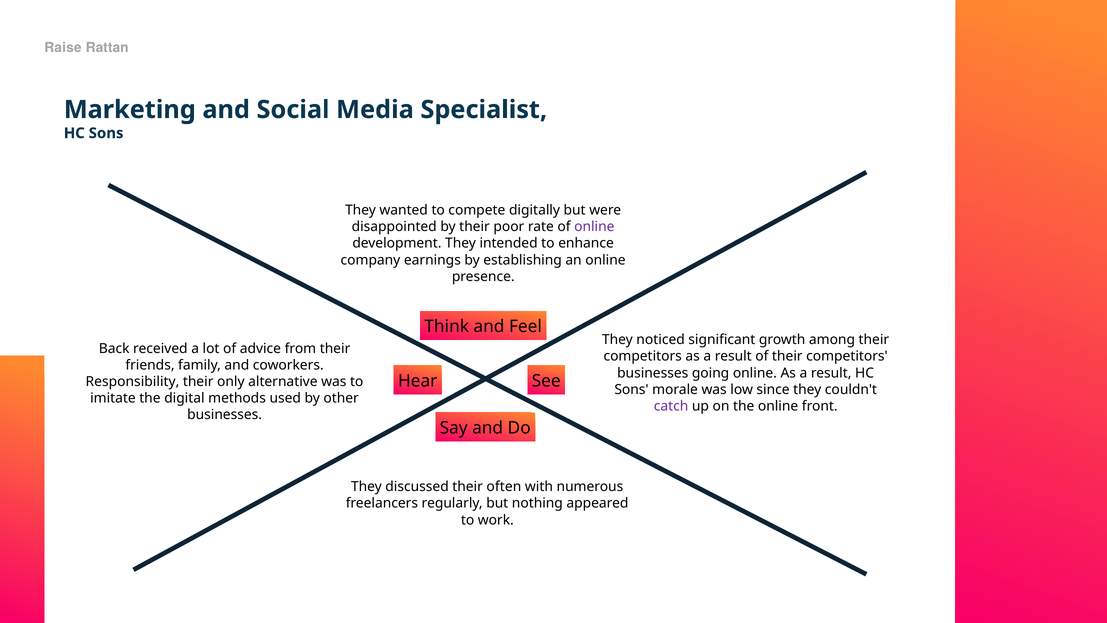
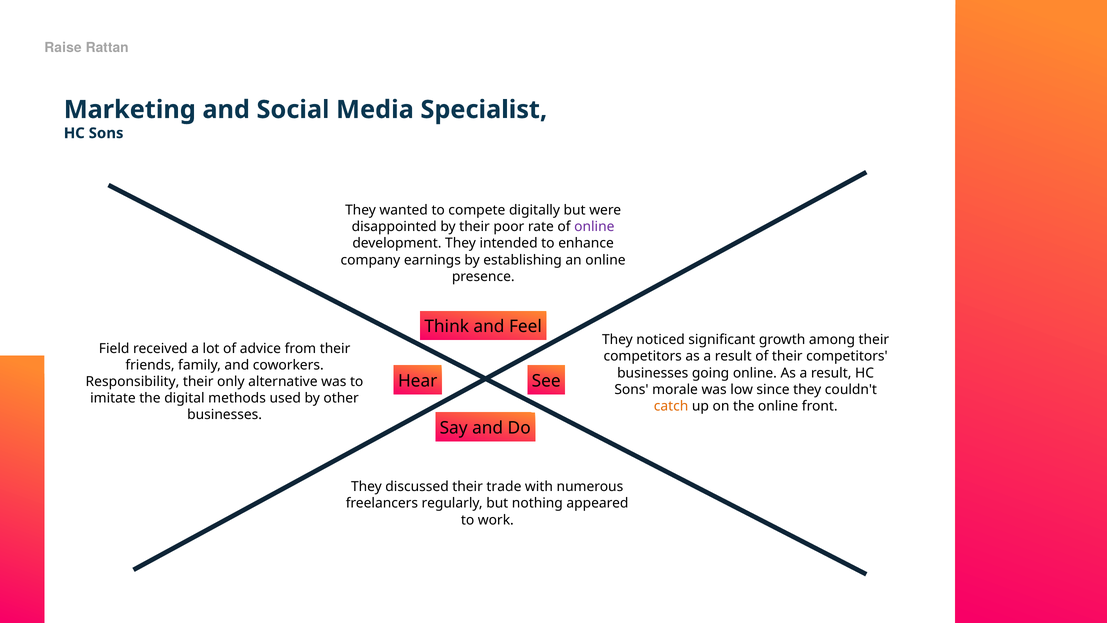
Back: Back -> Field
catch colour: purple -> orange
often: often -> trade
